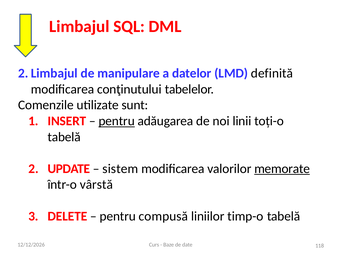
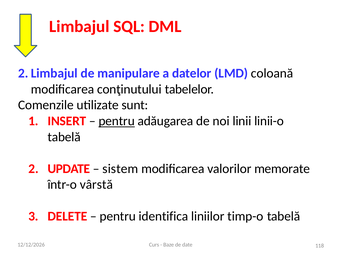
definită: definită -> coloană
toți-o: toți-o -> linii-o
memorate underline: present -> none
compusă: compusă -> identifica
